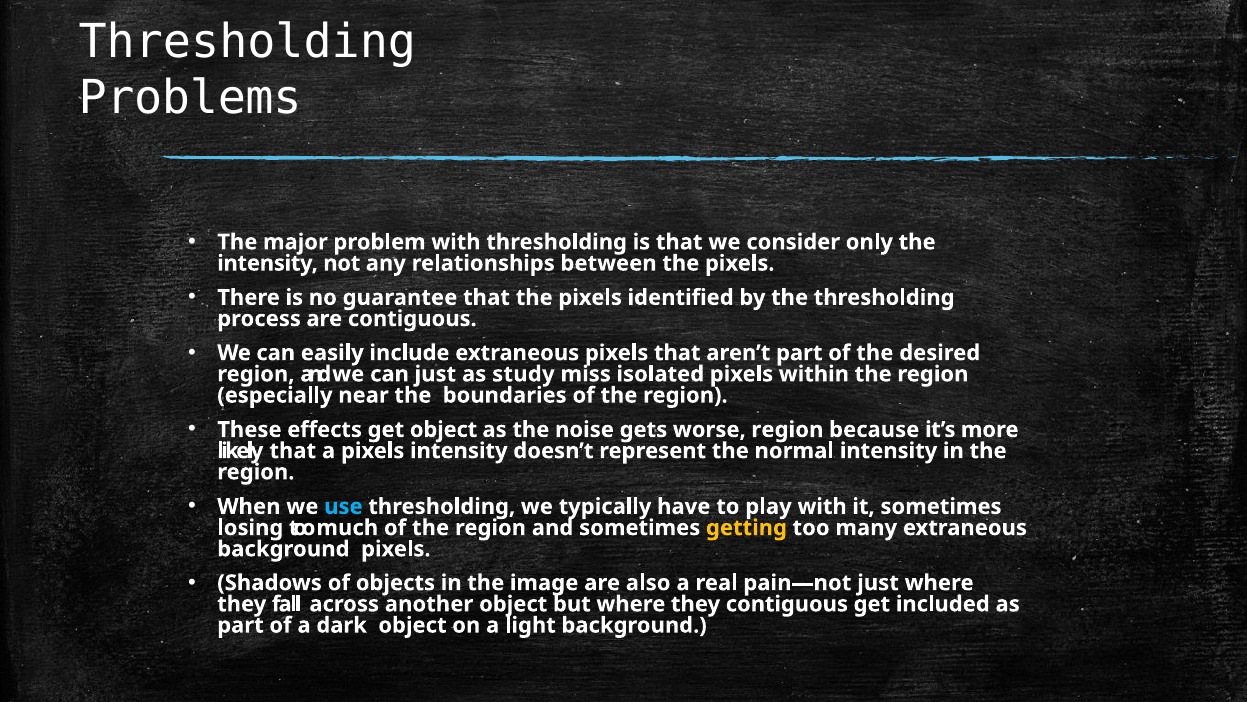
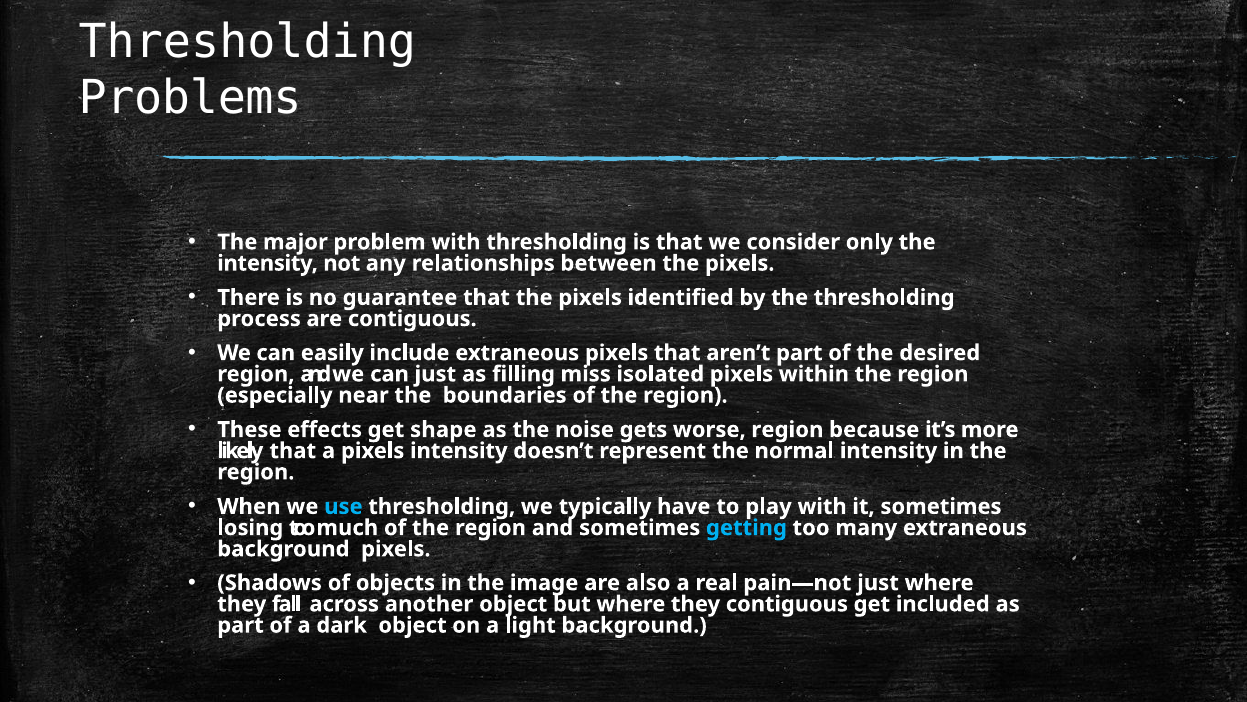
study: study -> filling
get object: object -> shape
getting colour: yellow -> light blue
